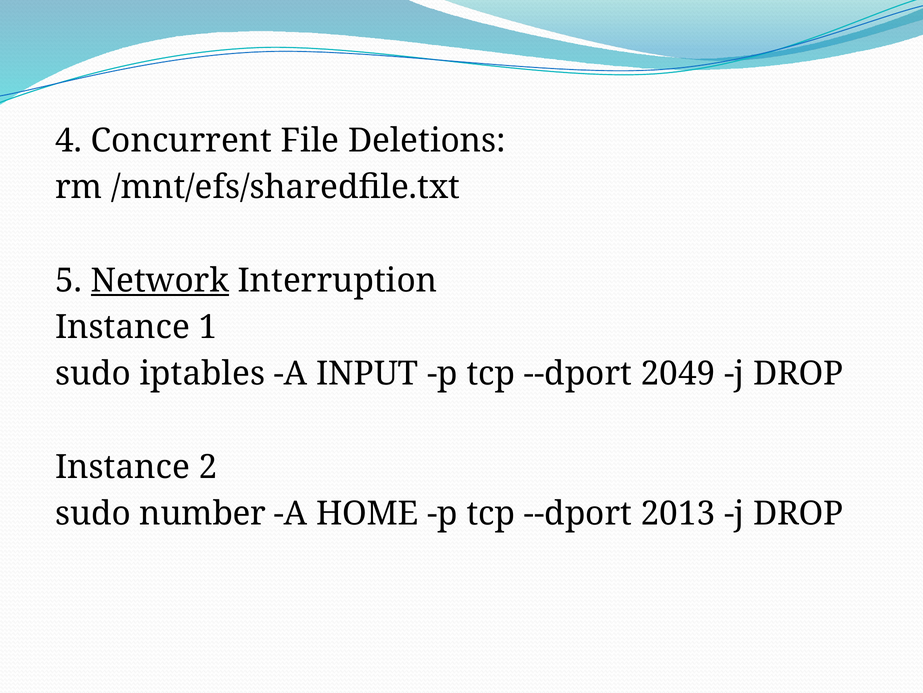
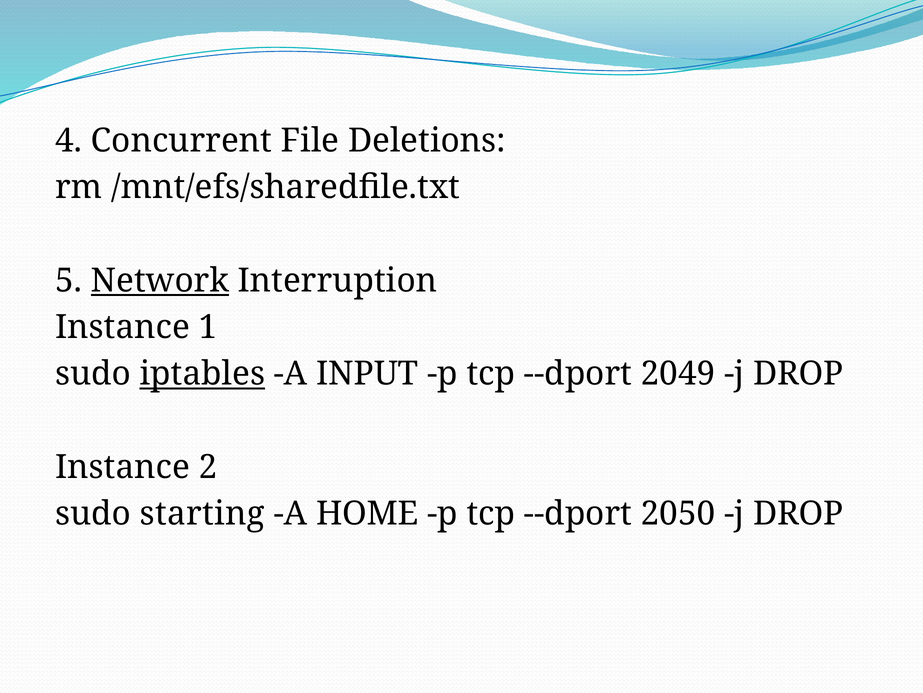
iptables underline: none -> present
number: number -> starting
2013: 2013 -> 2050
